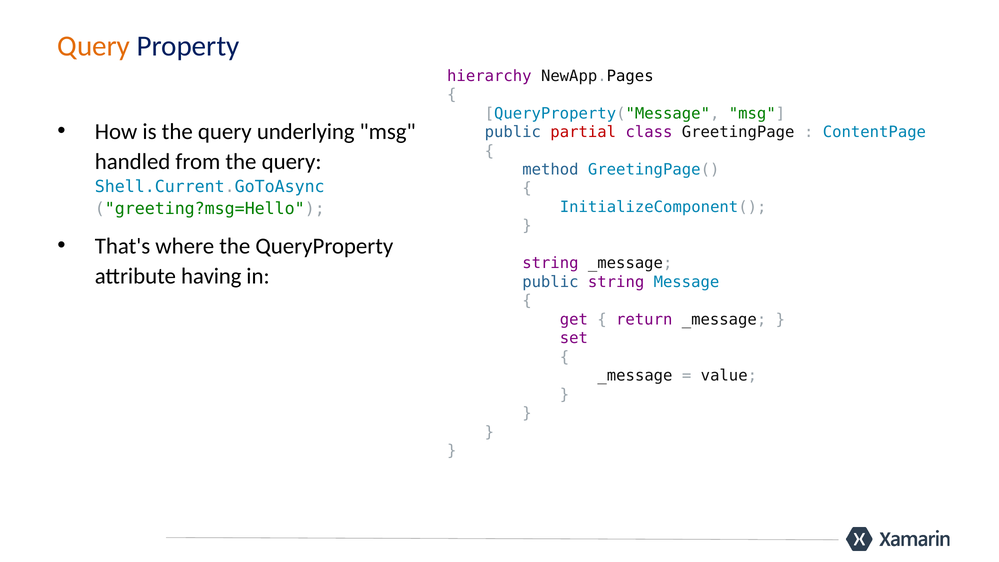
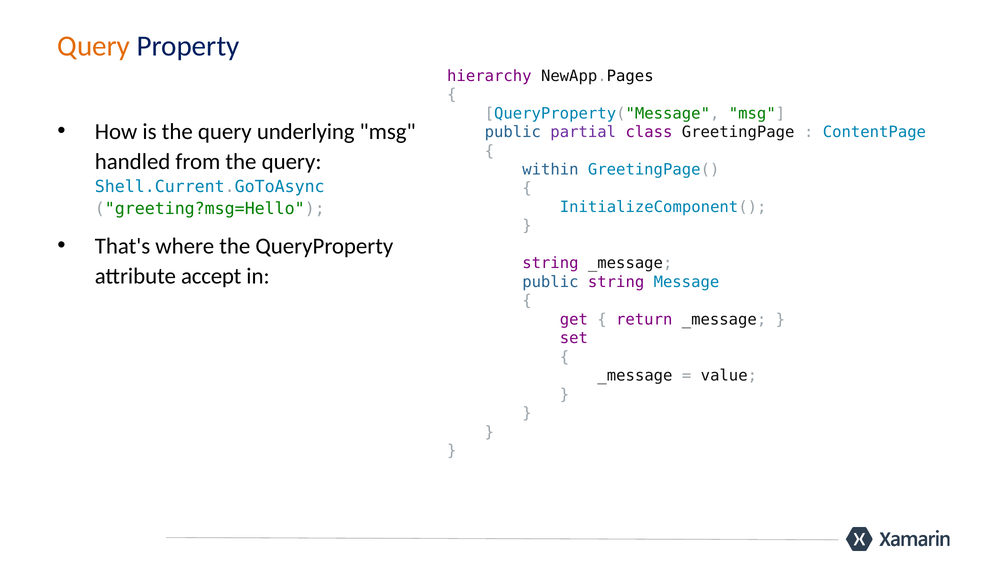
partial colour: red -> purple
method: method -> within
having: having -> accept
